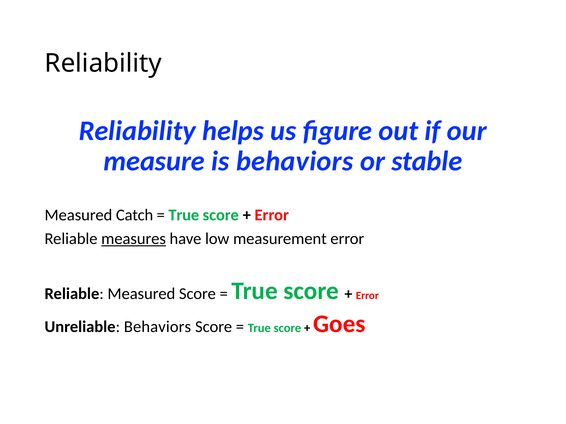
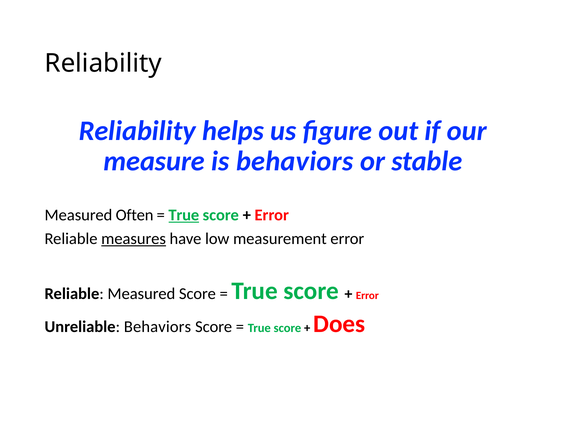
Catch: Catch -> Often
True at (184, 215) underline: none -> present
Goes: Goes -> Does
